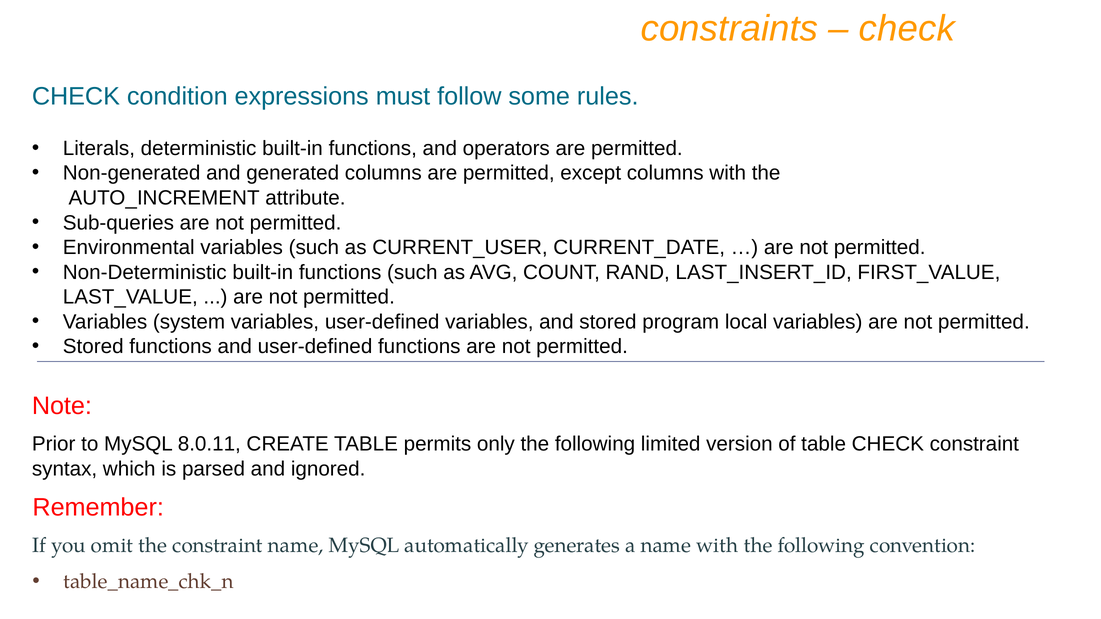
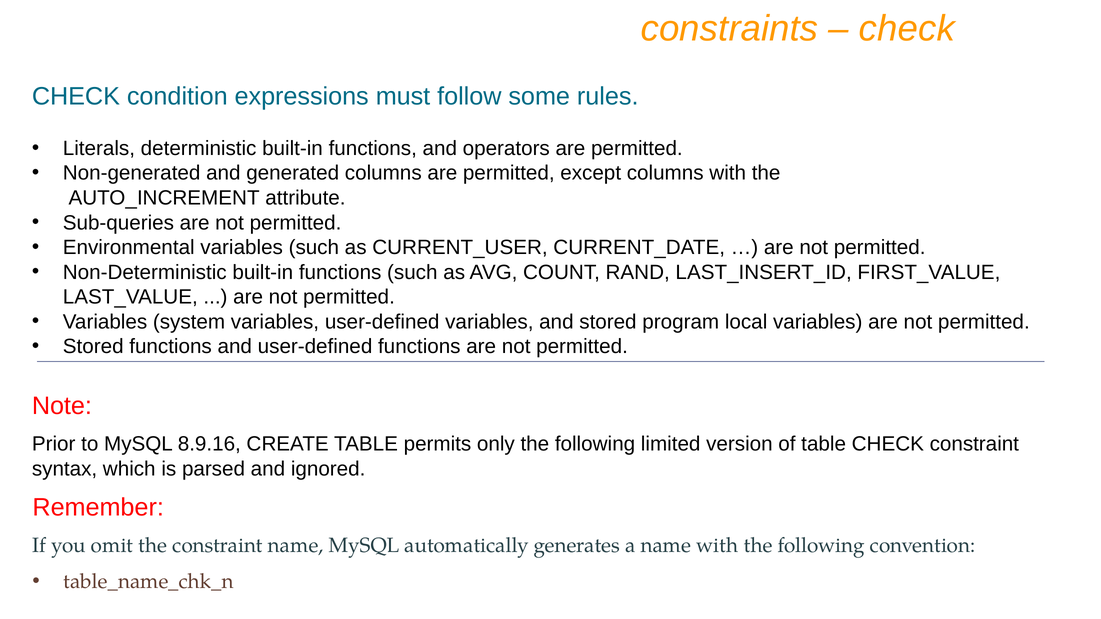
8.0.11: 8.0.11 -> 8.9.16
